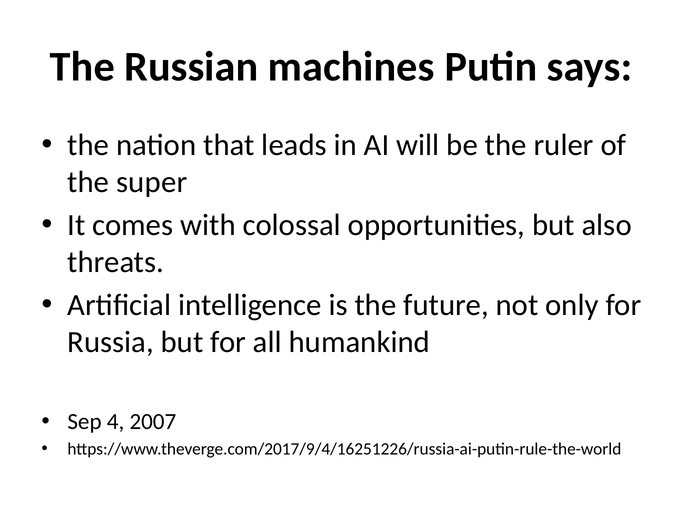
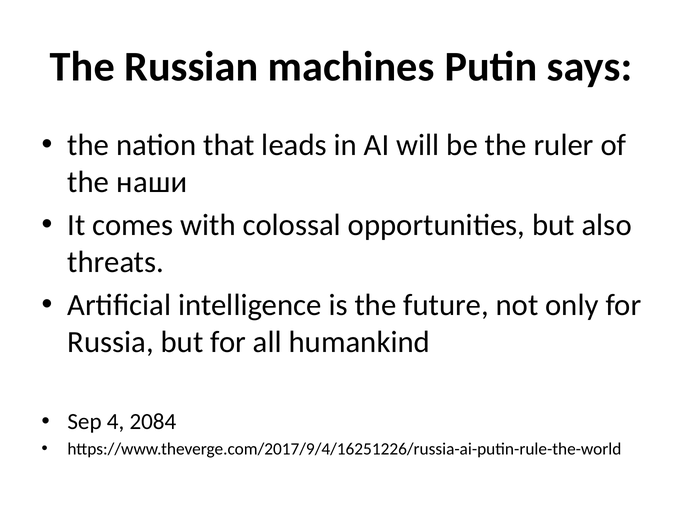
super: super -> наши
2007: 2007 -> 2084
